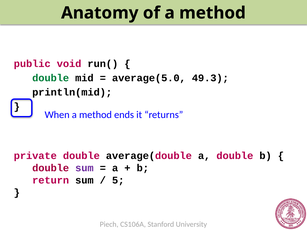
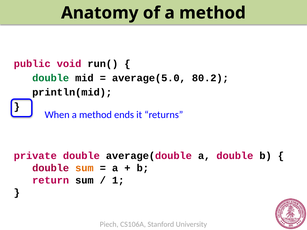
49.3: 49.3 -> 80.2
sum at (84, 168) colour: purple -> orange
5: 5 -> 1
